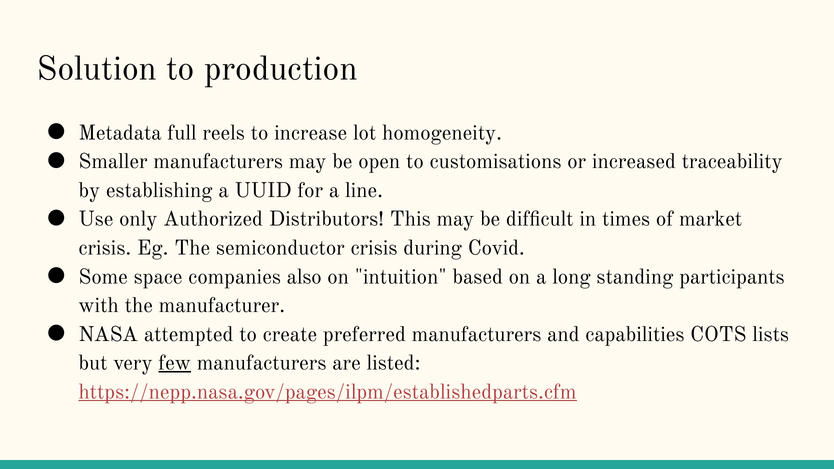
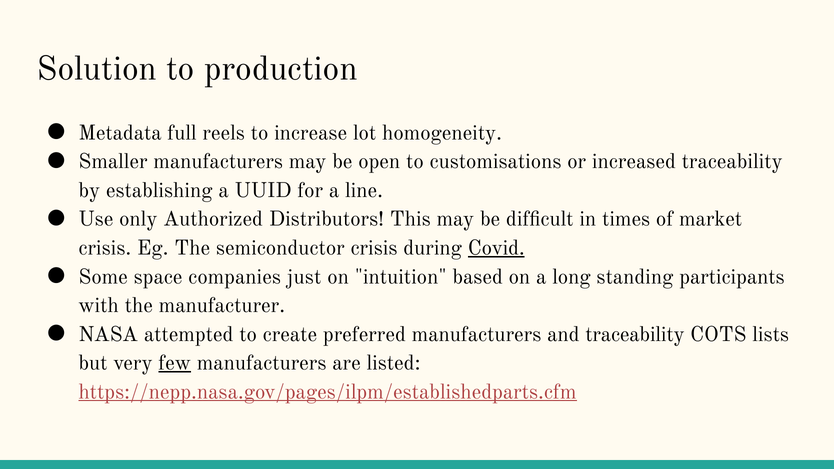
Covid underline: none -> present
also: also -> just
and capabilities: capabilities -> traceability
